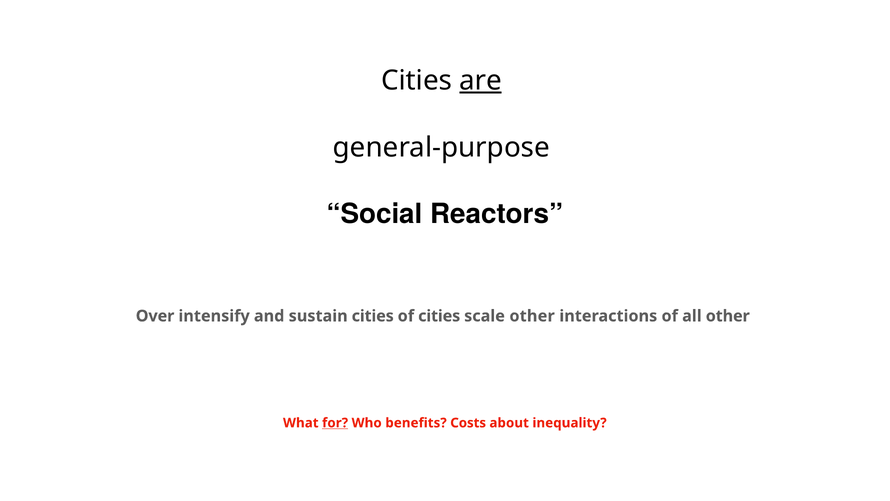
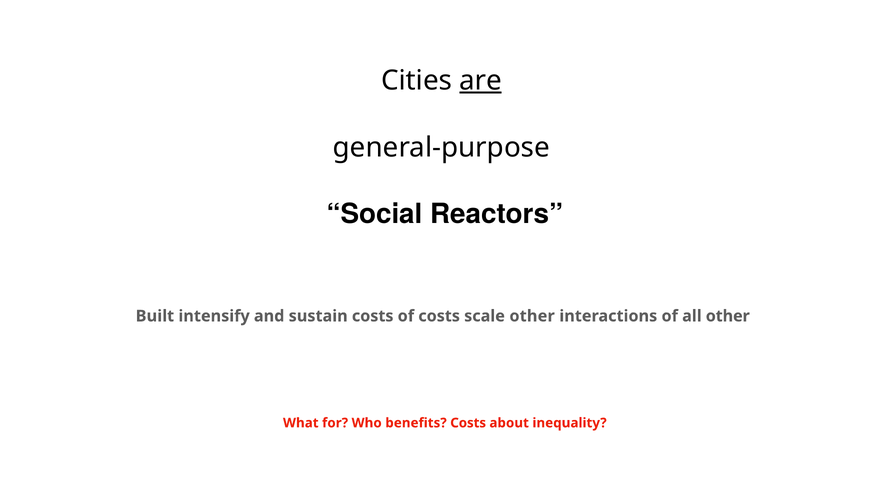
Over: Over -> Built
sustain cities: cities -> costs
of cities: cities -> costs
for underline: present -> none
